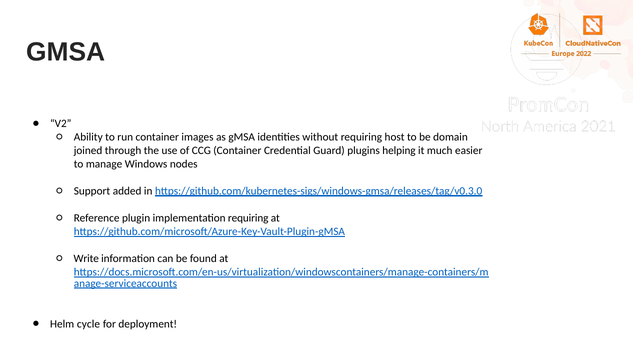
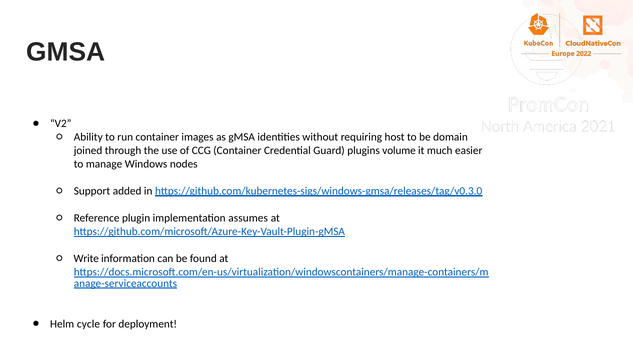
helping: helping -> volume
implementation requiring: requiring -> assumes
